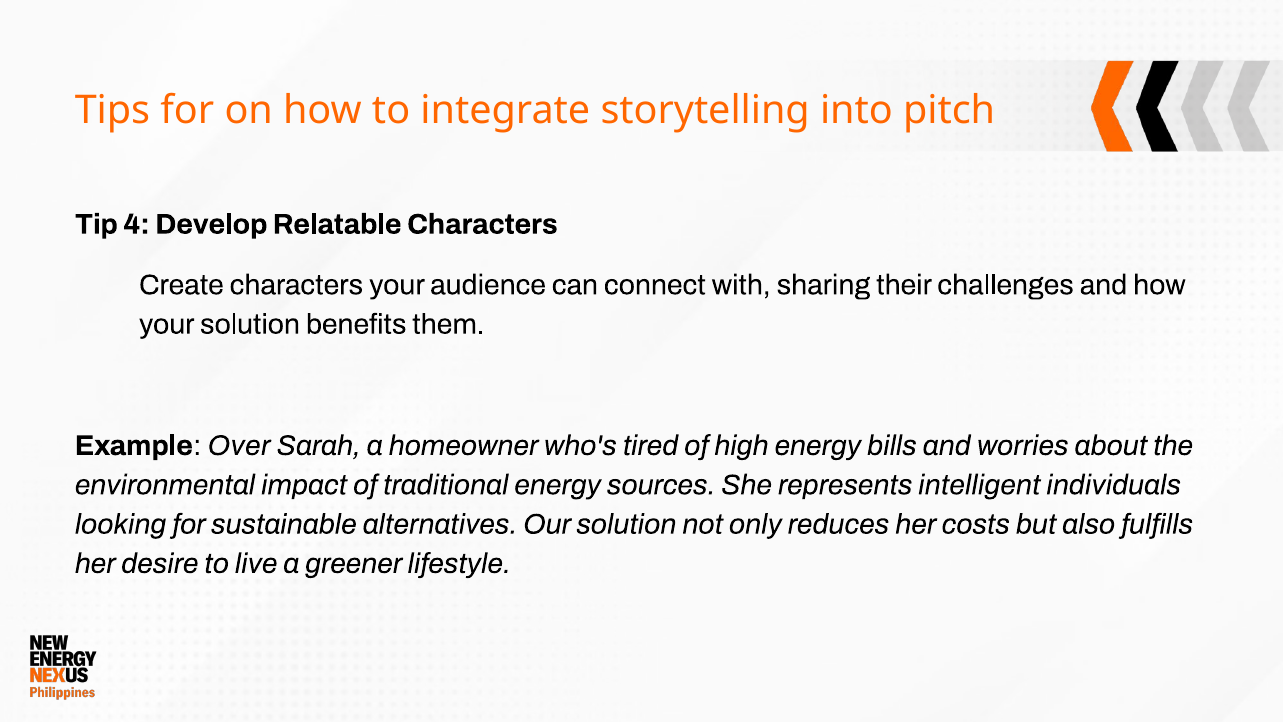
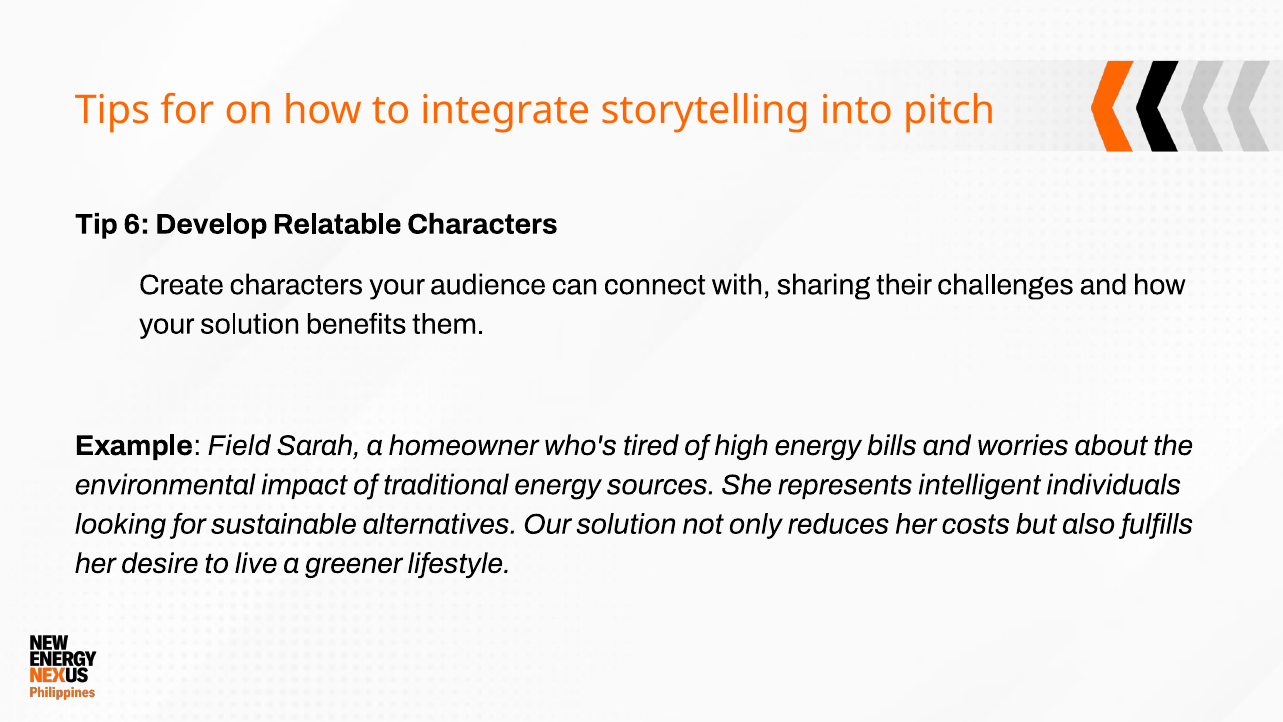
4: 4 -> 6
Over: Over -> Field
